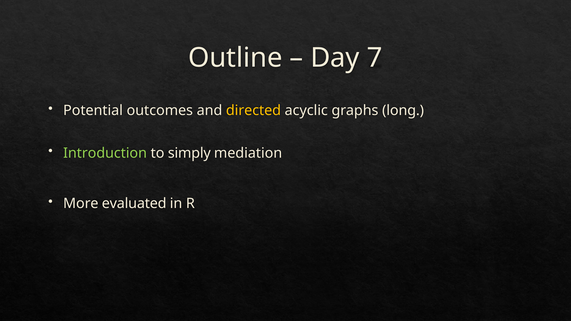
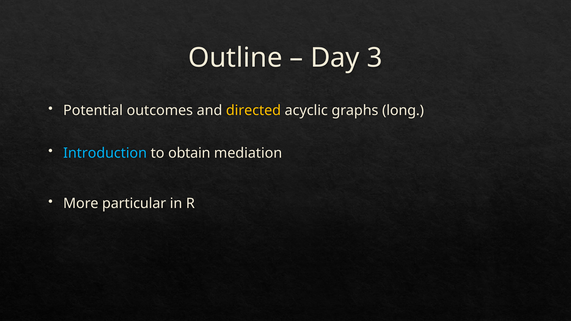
7: 7 -> 3
Introduction colour: light green -> light blue
simply: simply -> obtain
evaluated: evaluated -> particular
